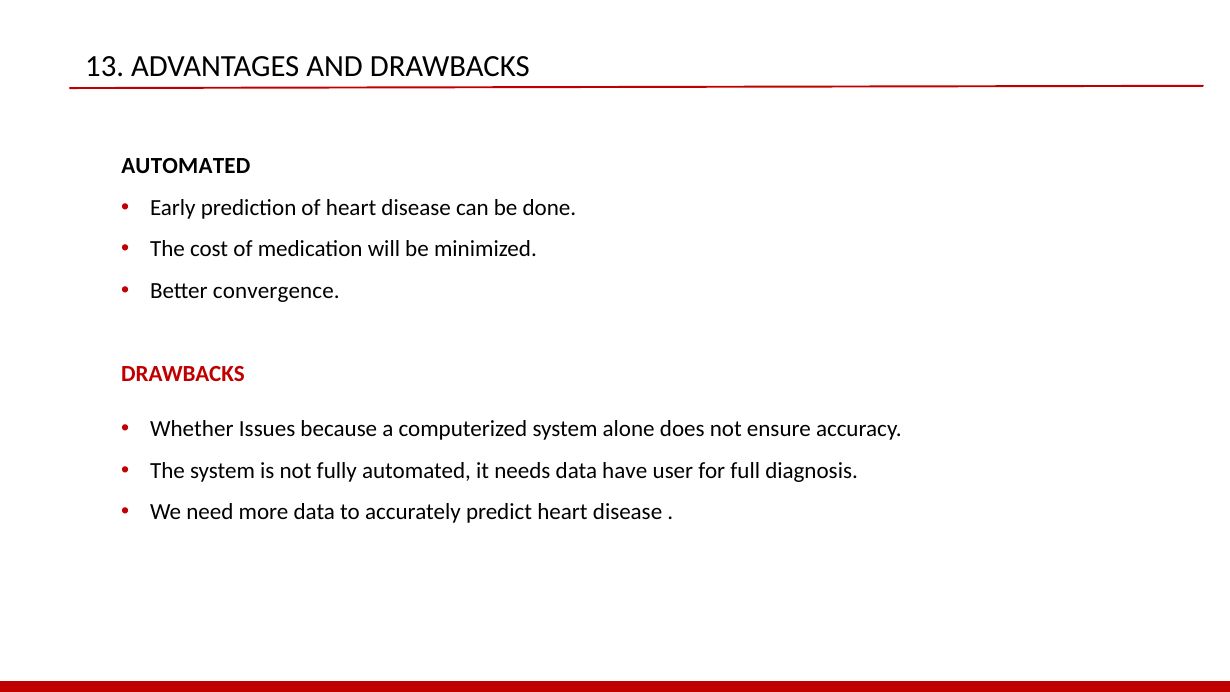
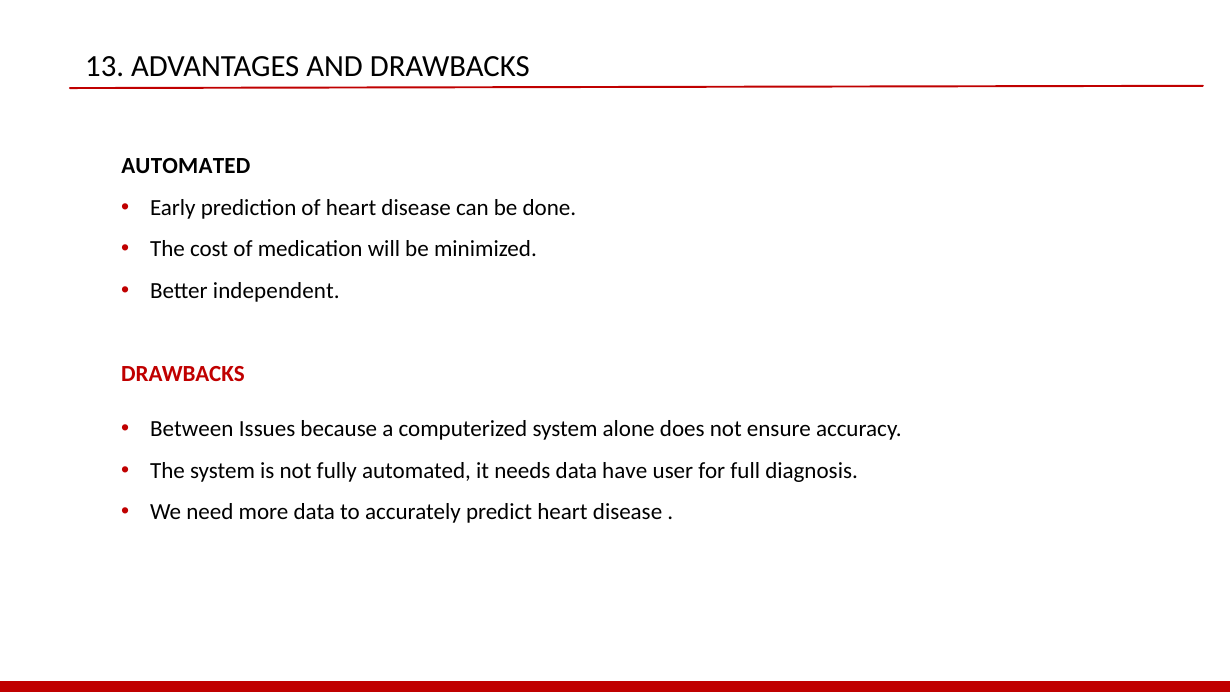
convergence: convergence -> independent
Whether: Whether -> Between
